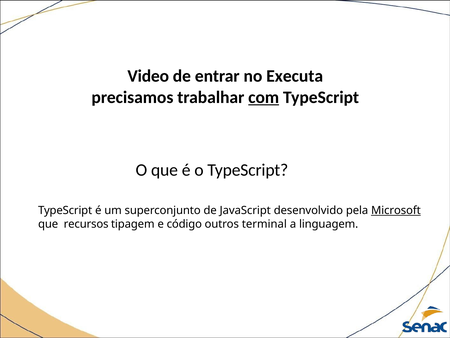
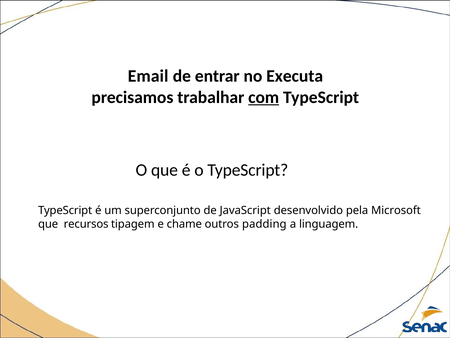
Video: Video -> Email
Microsoft underline: present -> none
código: código -> chame
terminal: terminal -> padding
